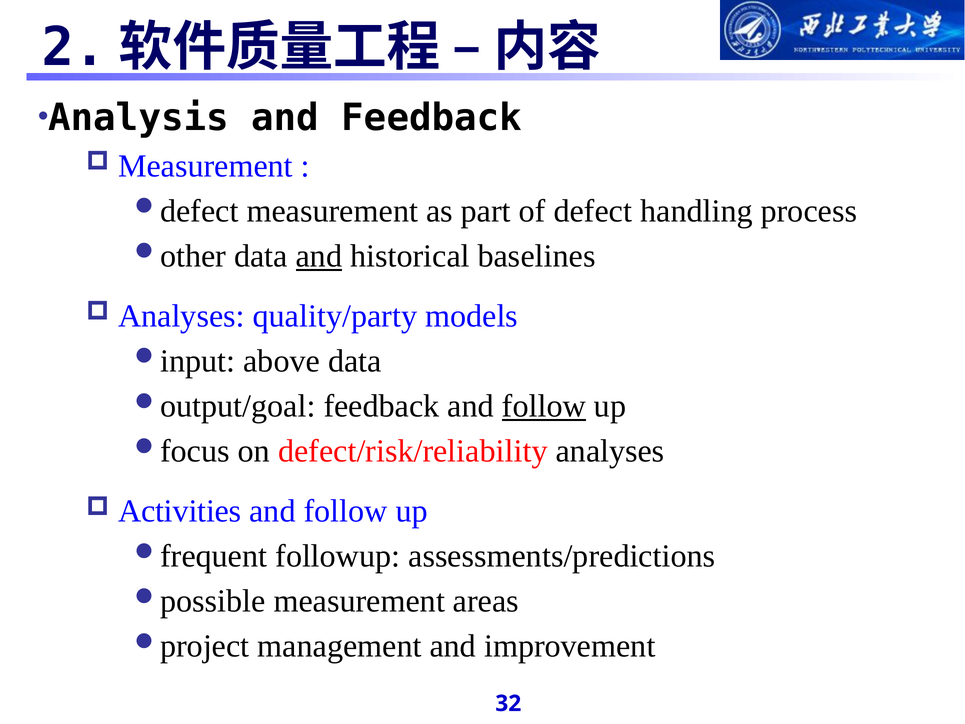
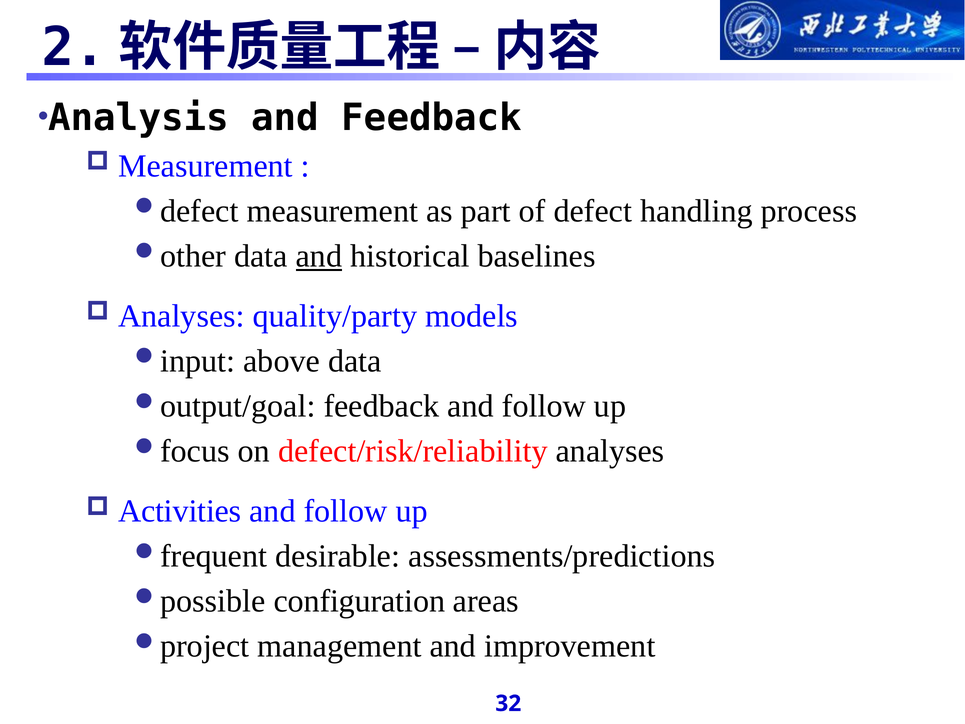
follow at (544, 406) underline: present -> none
followup: followup -> desirable
measurement at (359, 601): measurement -> configuration
